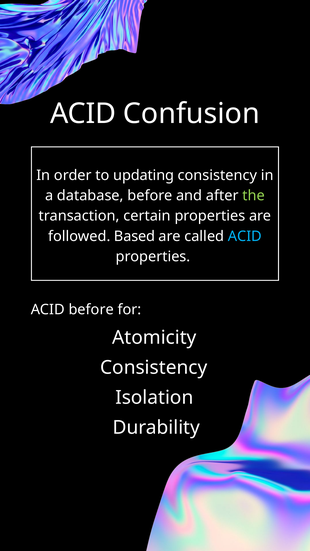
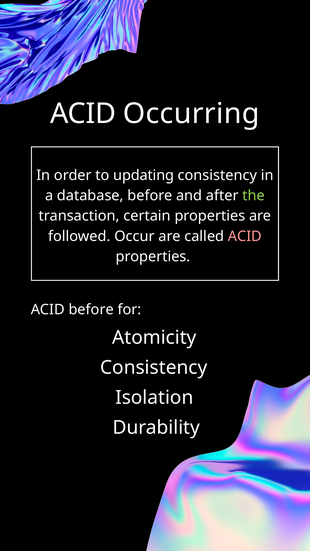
Confusion: Confusion -> Occurring
Based: Based -> Occur
ACID at (245, 236) colour: light blue -> pink
